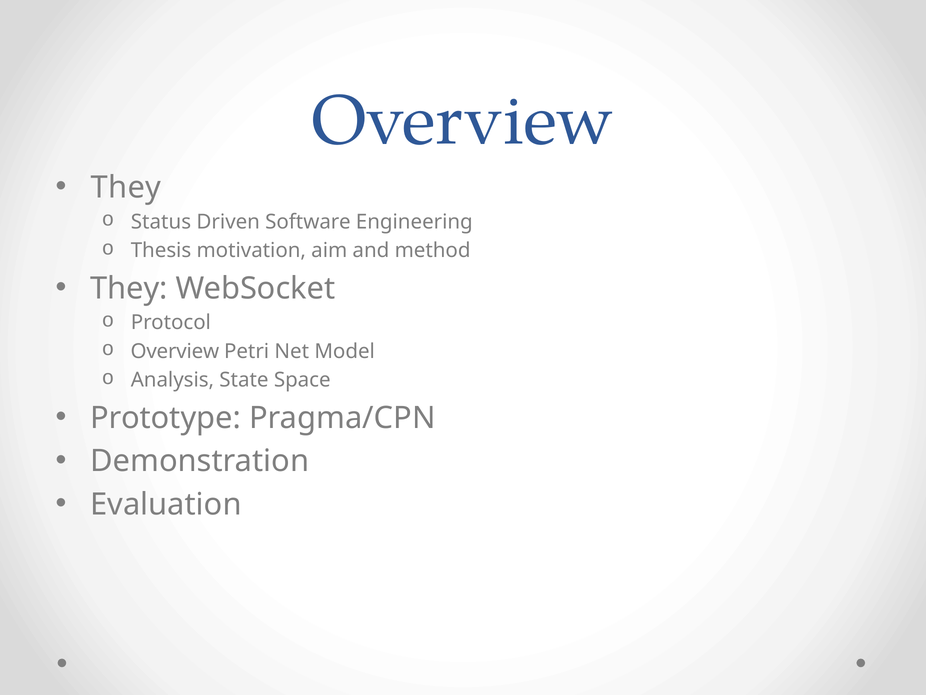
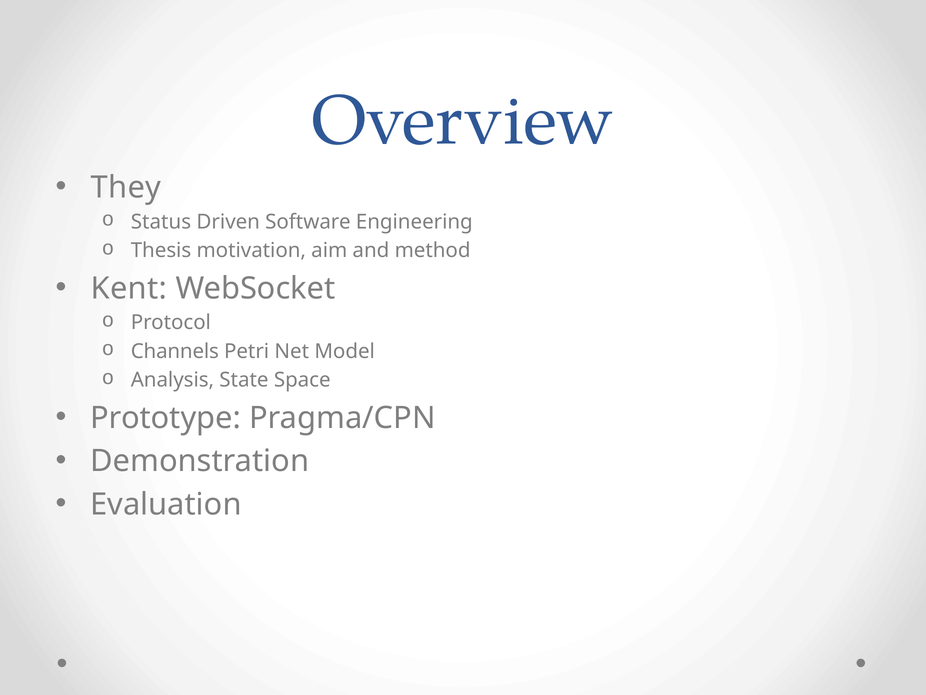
They at (129, 288): They -> Kent
Overview at (175, 351): Overview -> Channels
